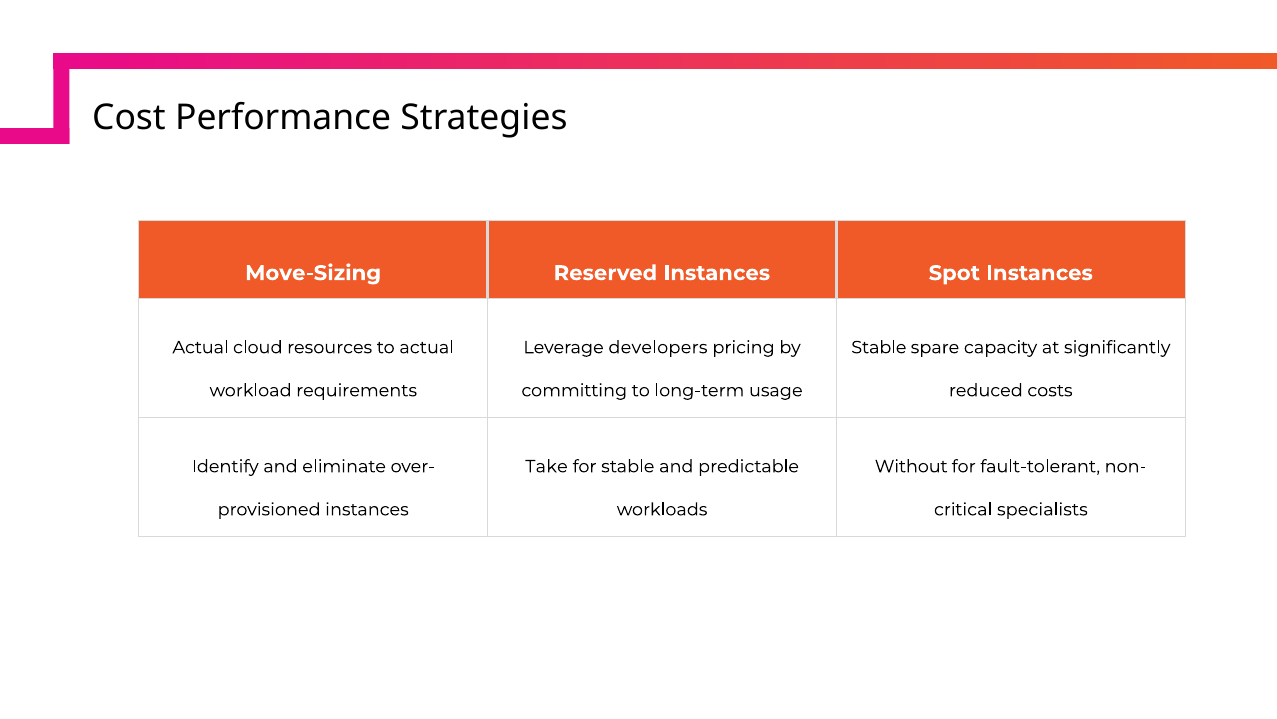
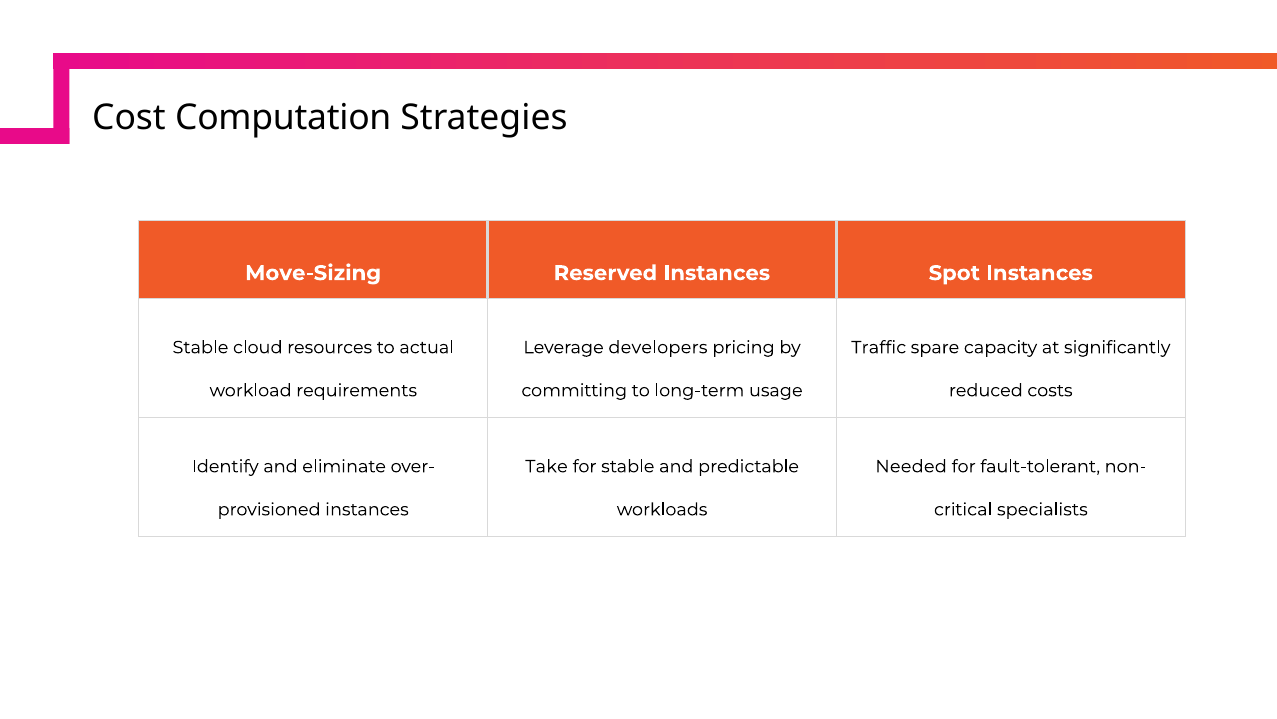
Performance: Performance -> Computation
Actual at (201, 347): Actual -> Stable
Stable at (879, 347): Stable -> Traffic
Without: Without -> Needed
